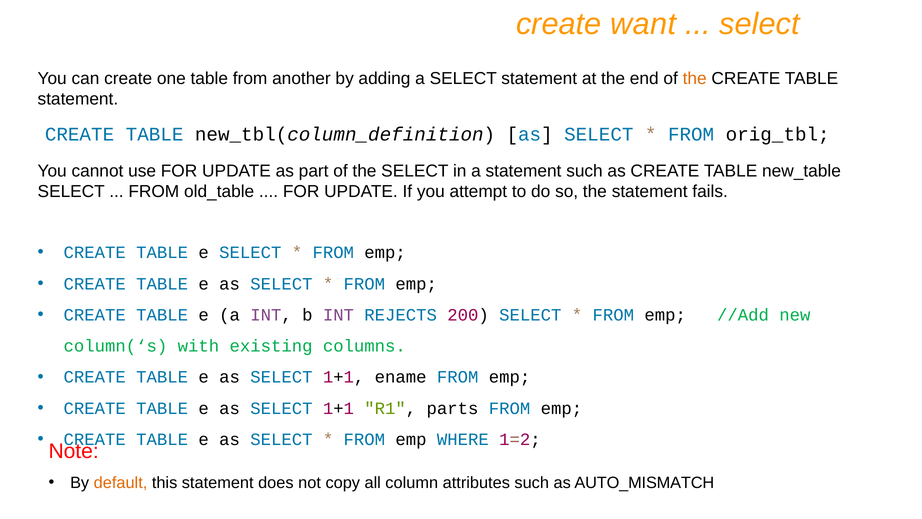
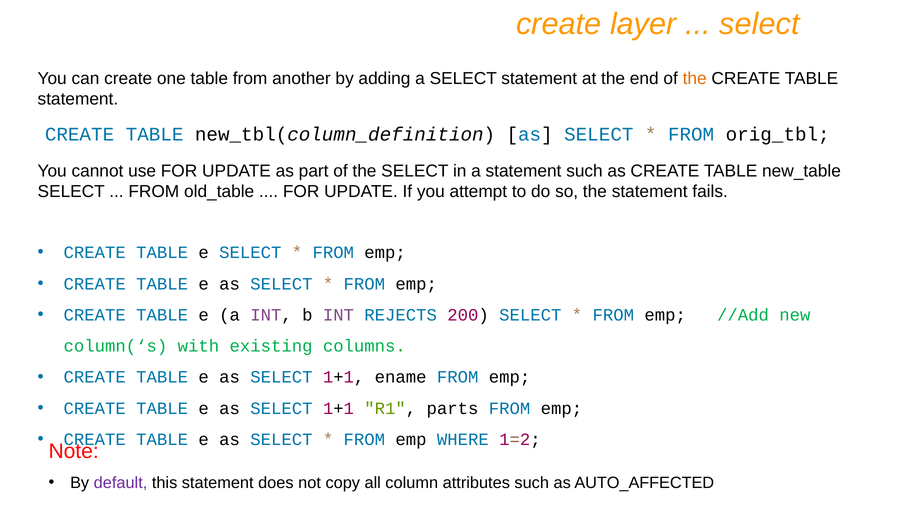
want: want -> layer
default colour: orange -> purple
AUTO_MISMATCH: AUTO_MISMATCH -> AUTO_AFFECTED
